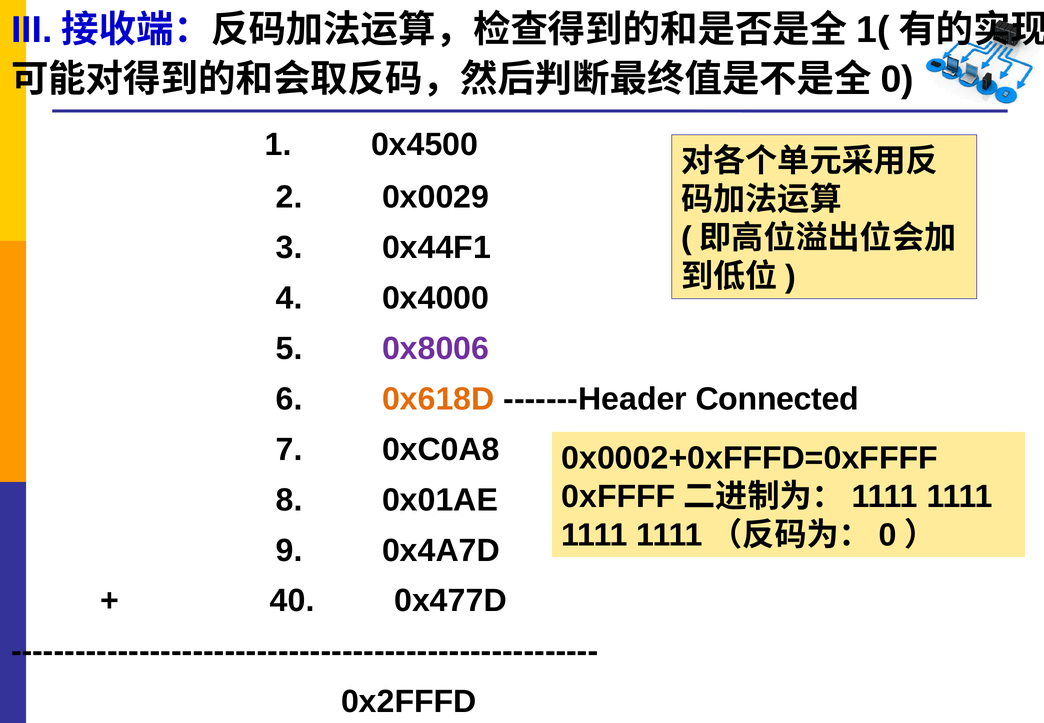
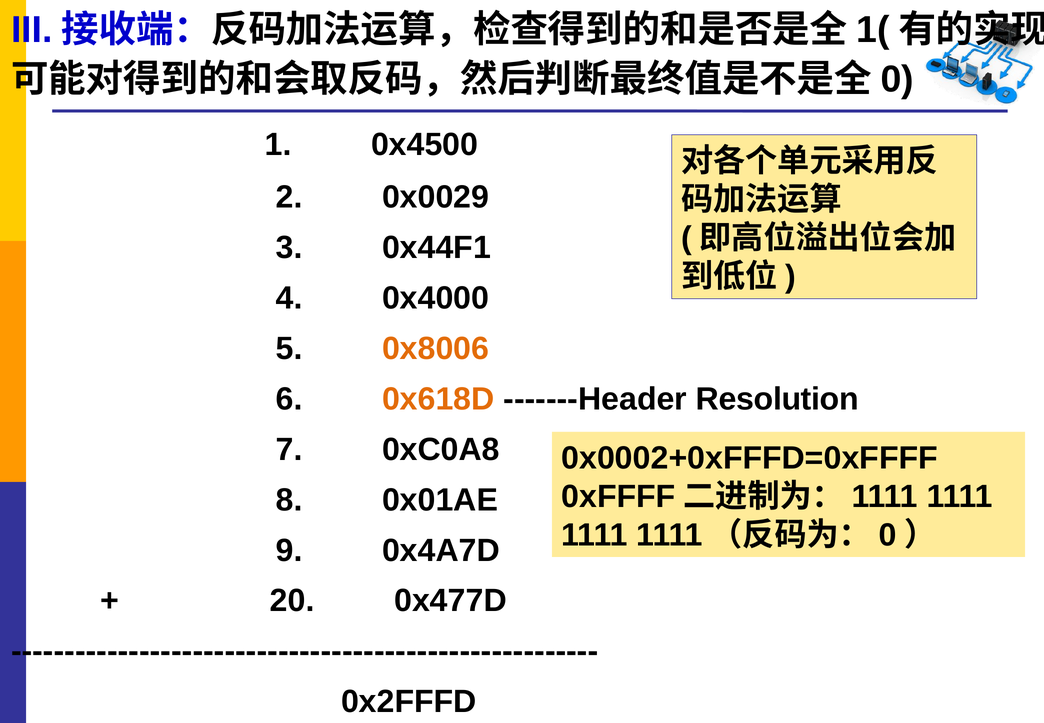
0x8006 colour: purple -> orange
Connected: Connected -> Resolution
40: 40 -> 20
